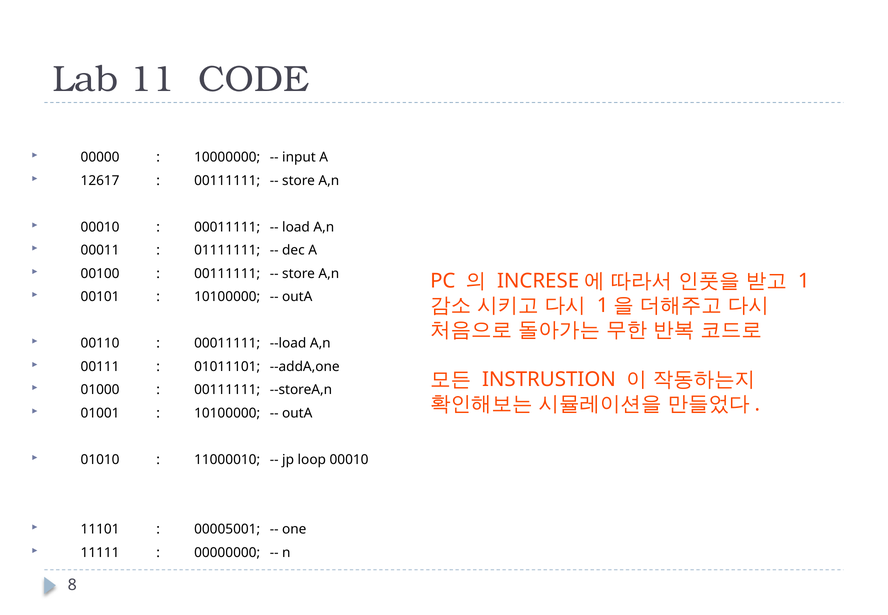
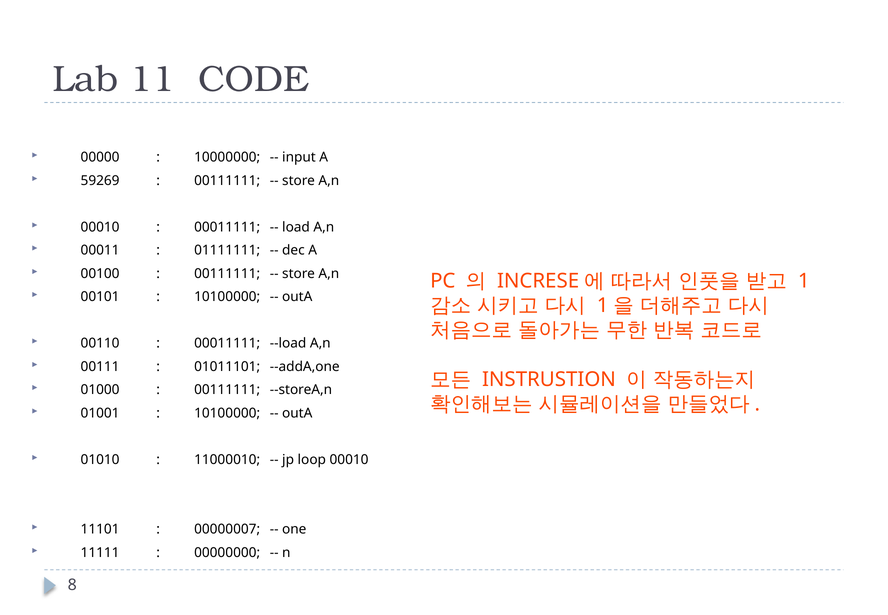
12617: 12617 -> 59269
00005001: 00005001 -> 00000007
